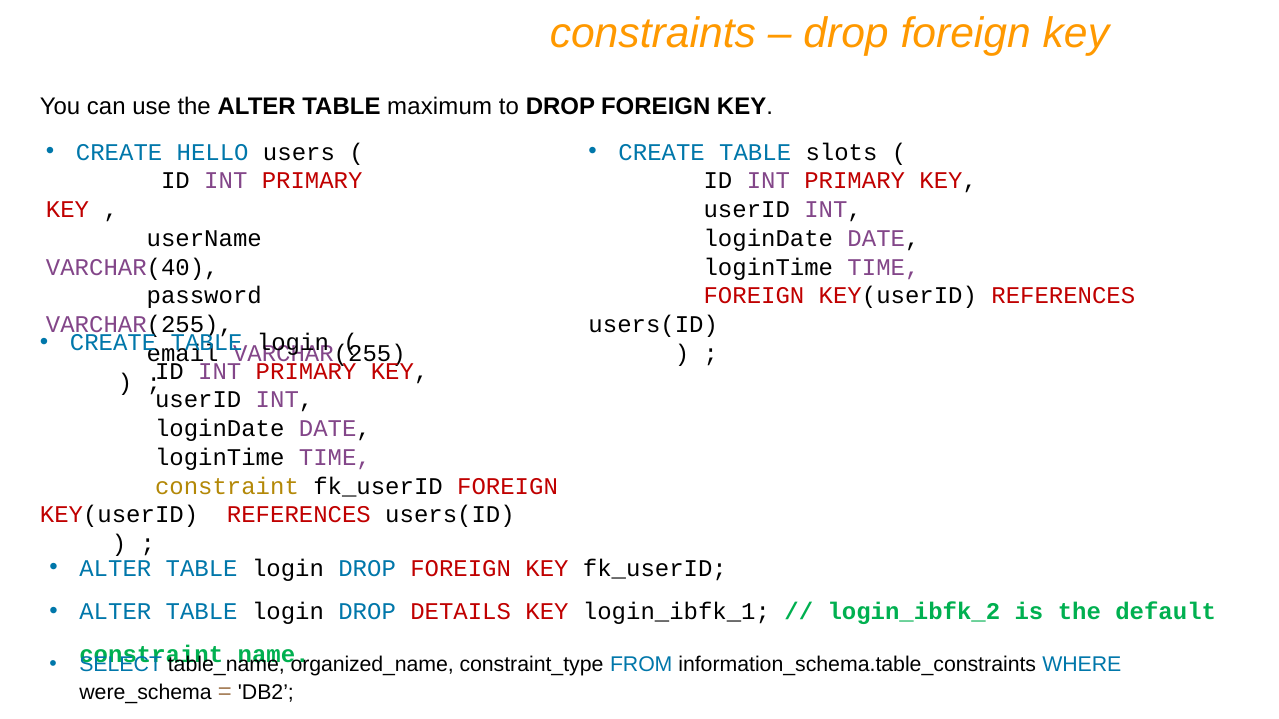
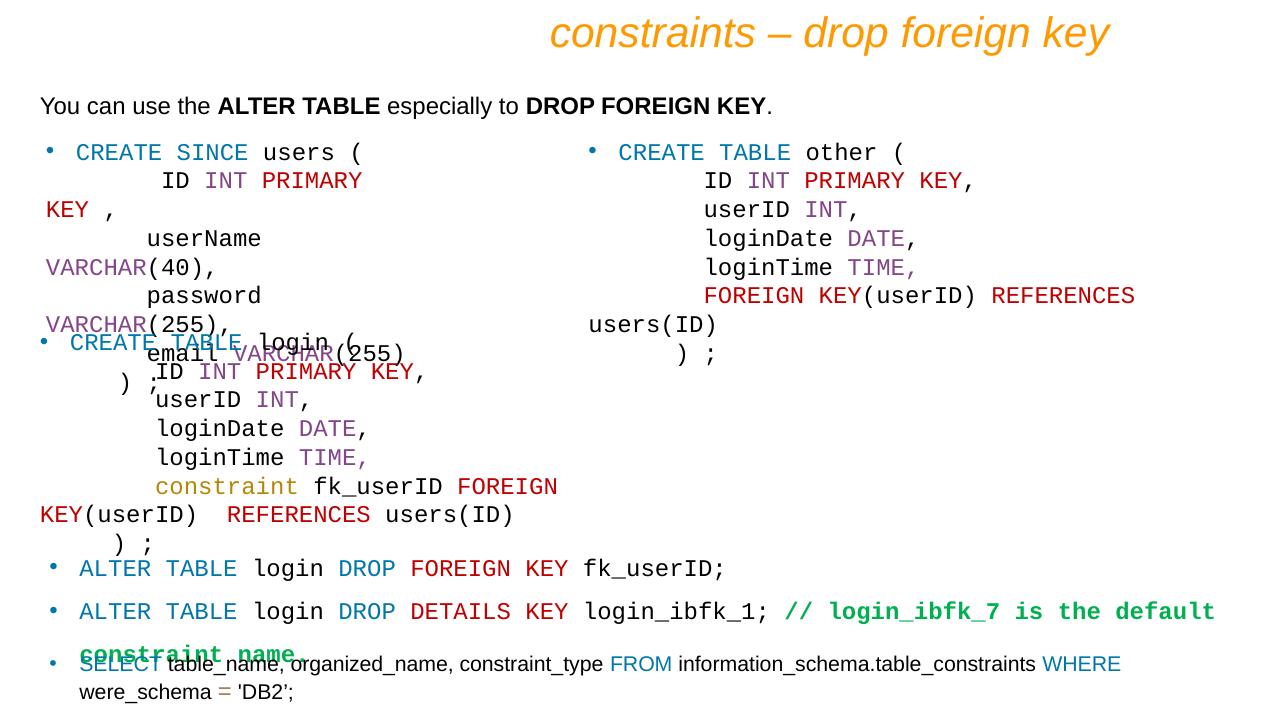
maximum: maximum -> especially
HELLO: HELLO -> SINCE
slots: slots -> other
login_ibfk_2: login_ibfk_2 -> login_ibfk_7
